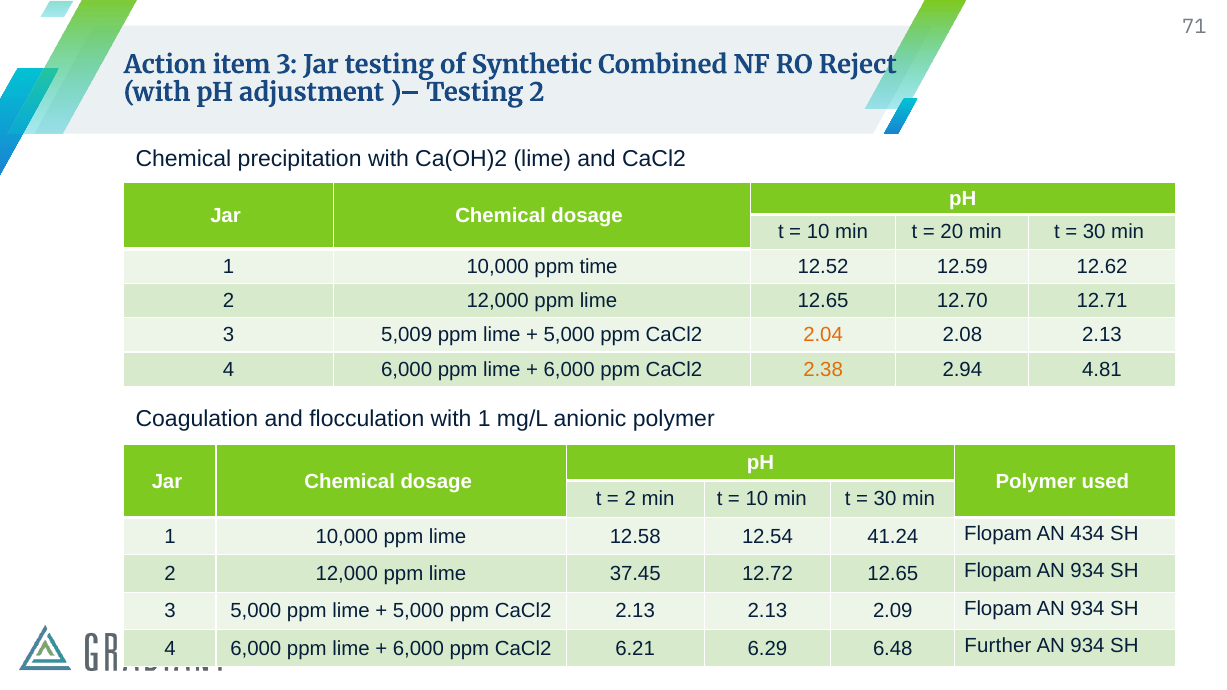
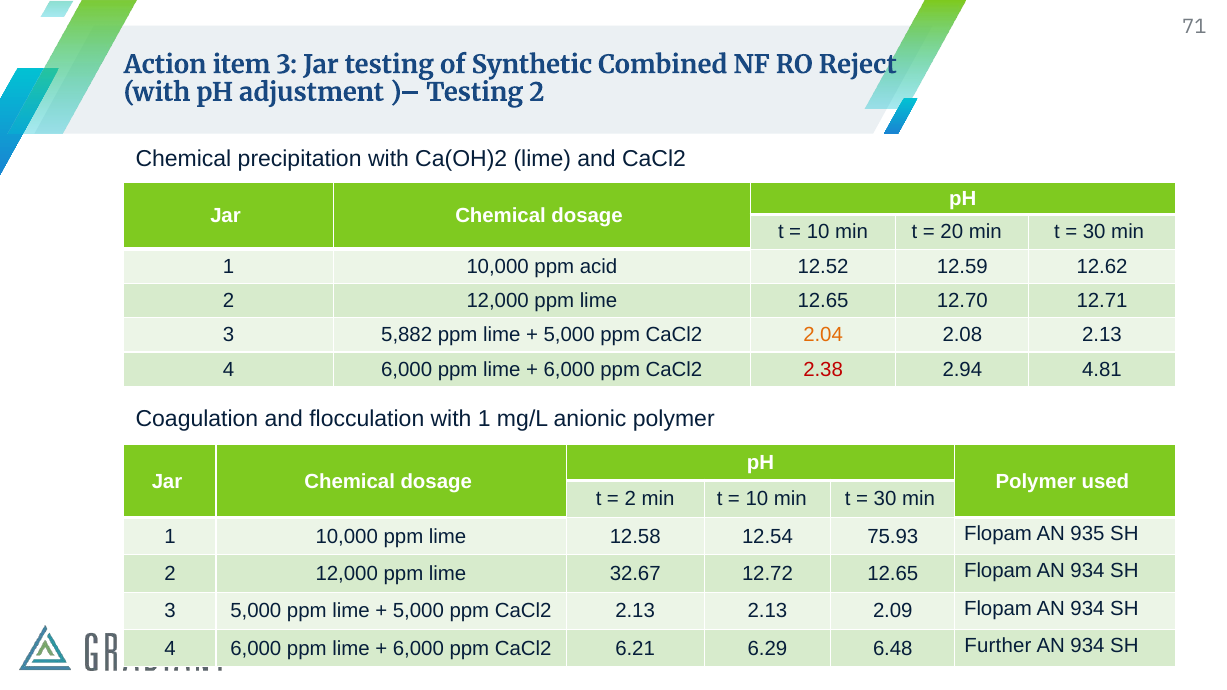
time: time -> acid
5,009: 5,009 -> 5,882
2.38 colour: orange -> red
41.24: 41.24 -> 75.93
434: 434 -> 935
37.45: 37.45 -> 32.67
